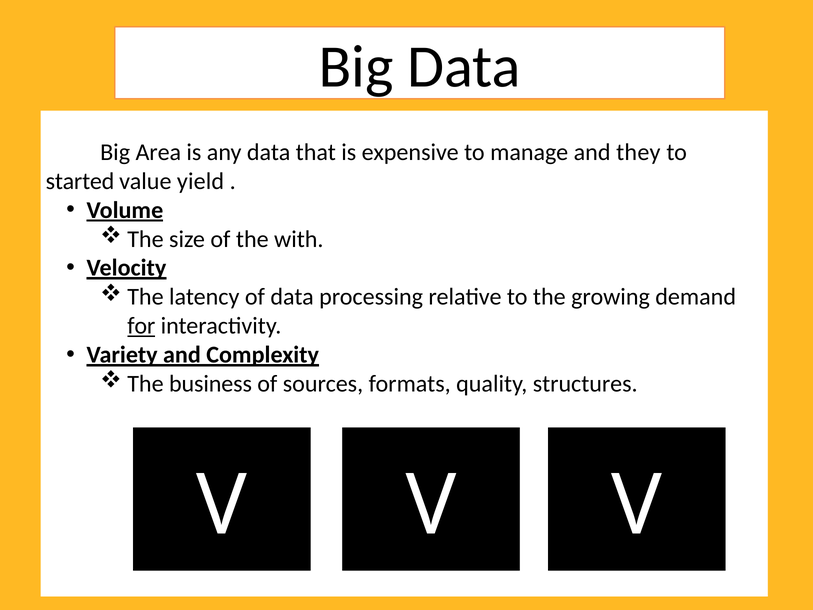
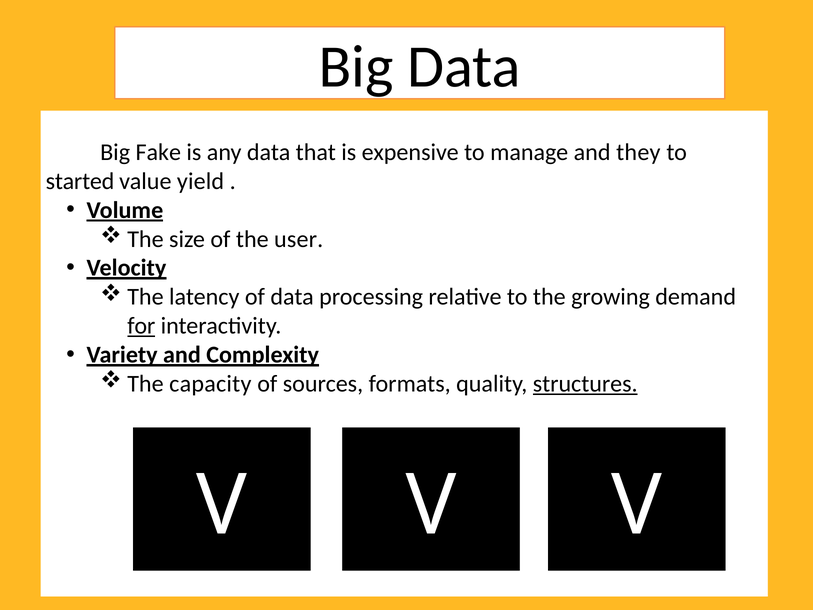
Area: Area -> Fake
with: with -> user
business: business -> capacity
structures underline: none -> present
